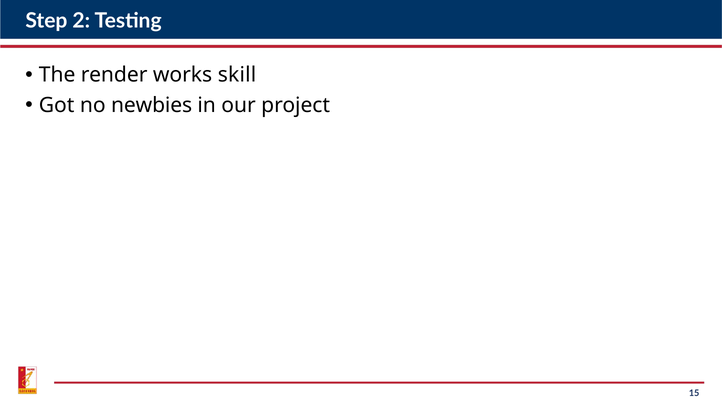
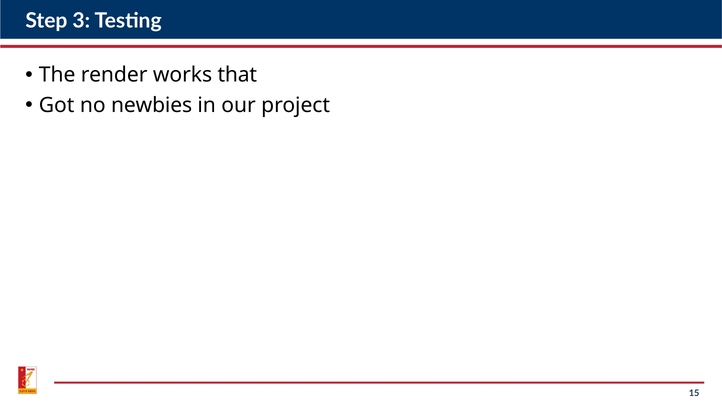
2: 2 -> 3
skill: skill -> that
